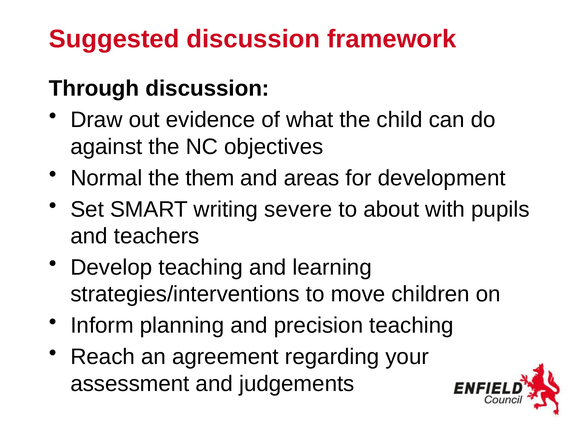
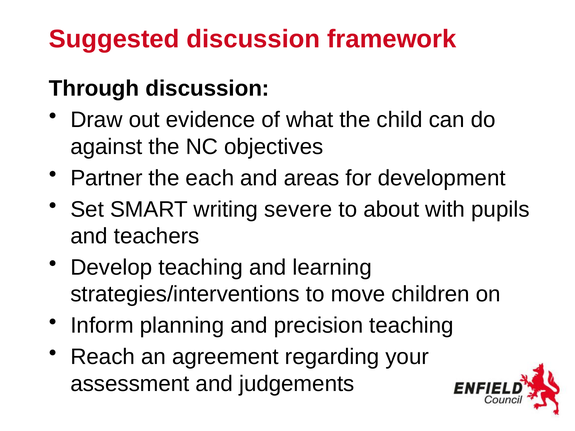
Normal: Normal -> Partner
them: them -> each
